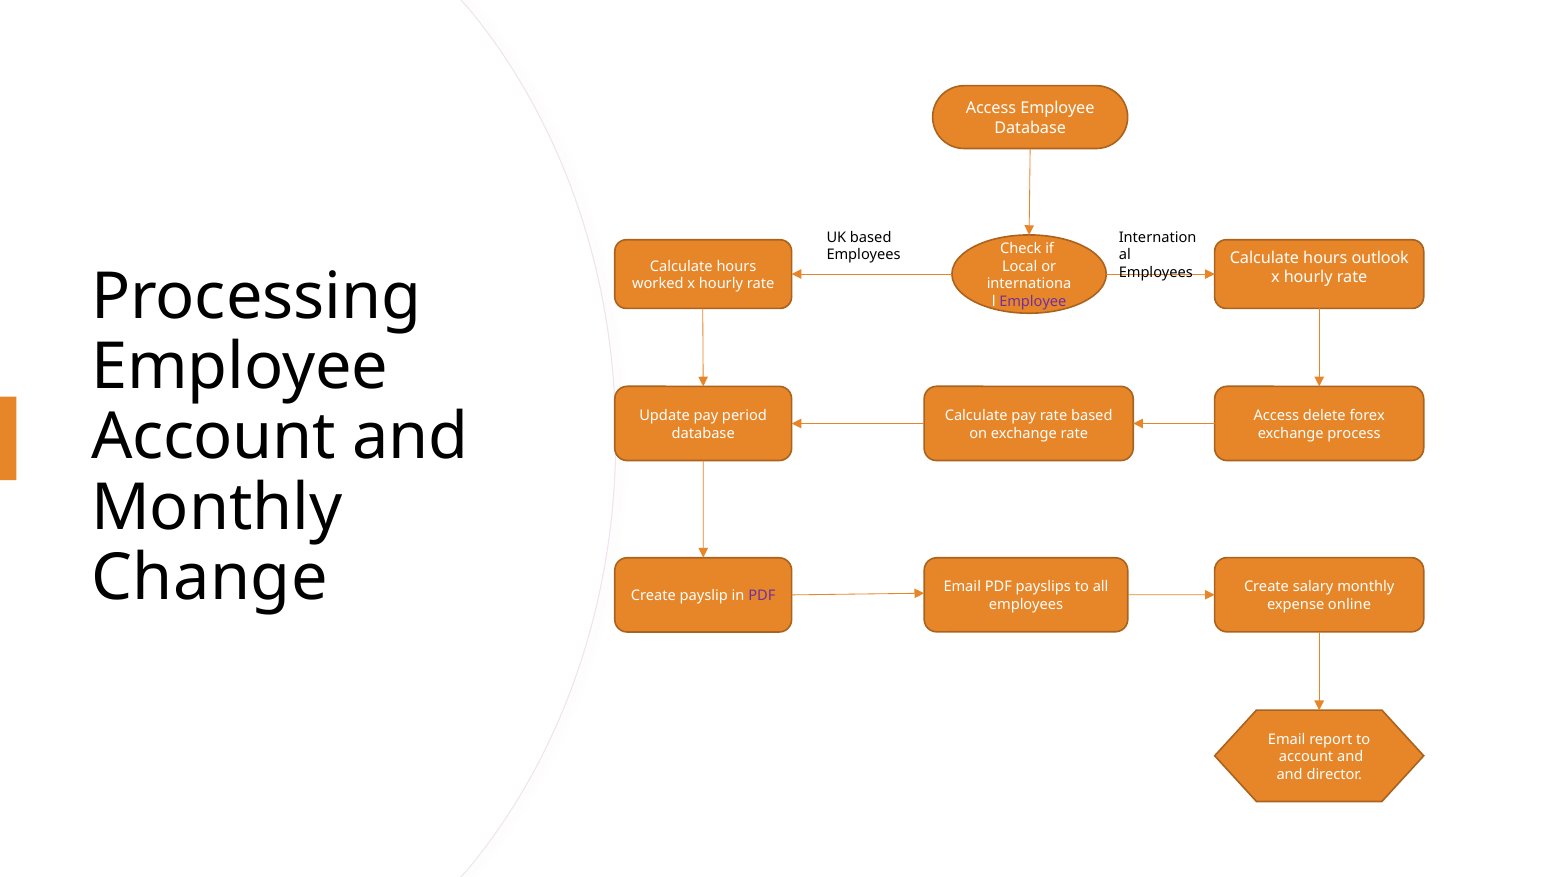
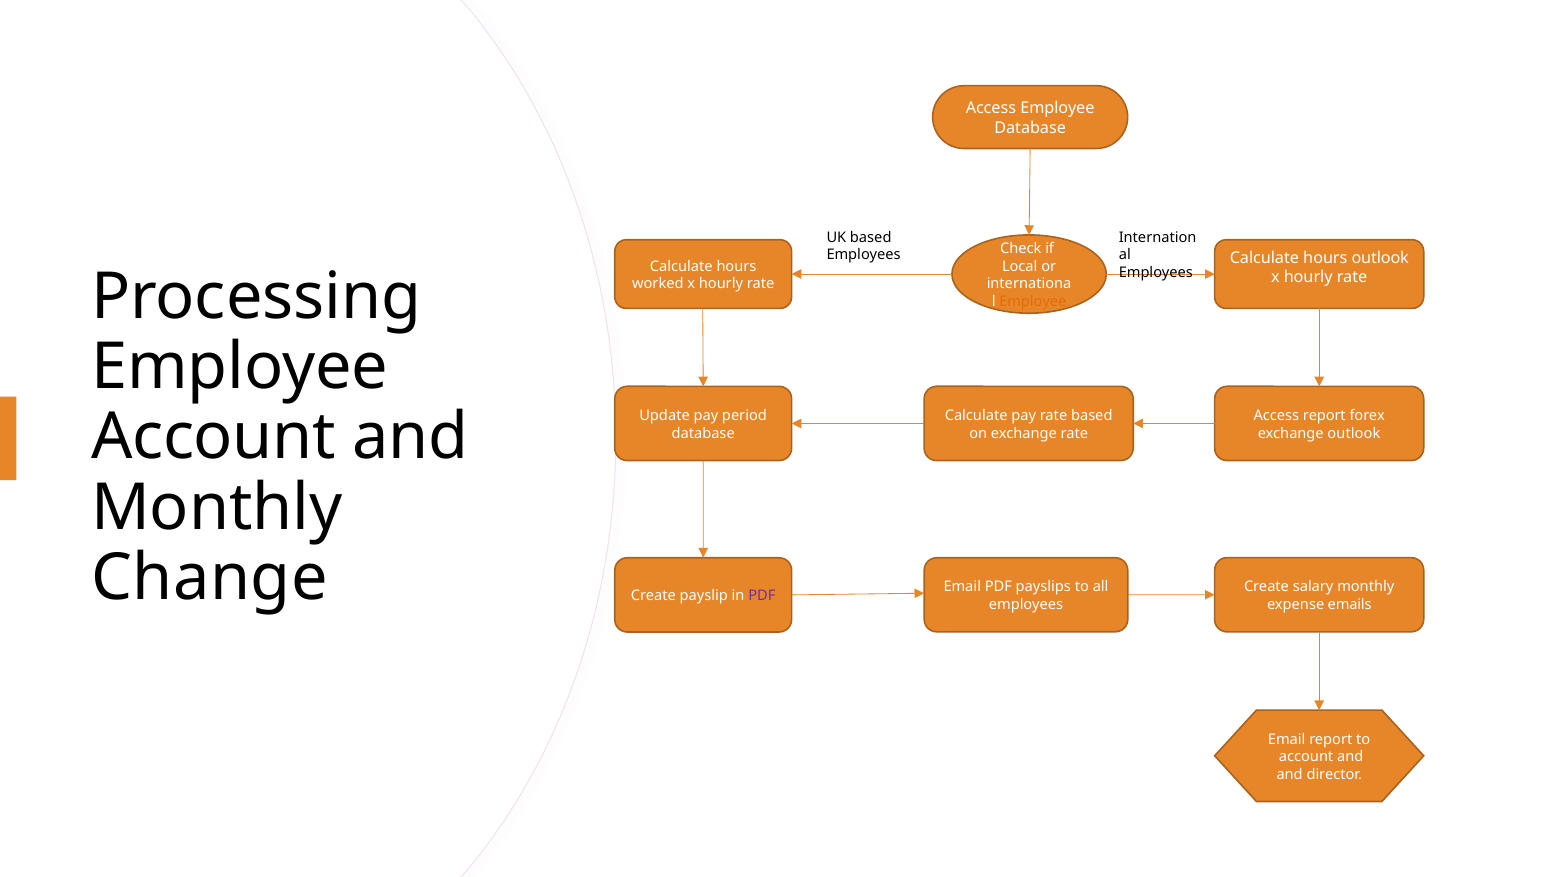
Employee at (1033, 301) colour: purple -> orange
Access delete: delete -> report
exchange process: process -> outlook
online: online -> emails
